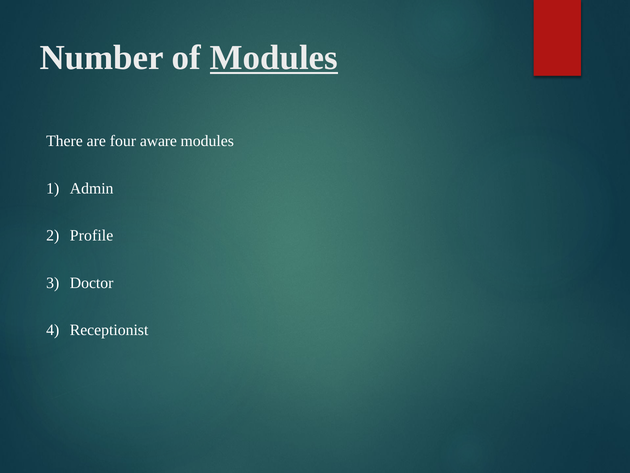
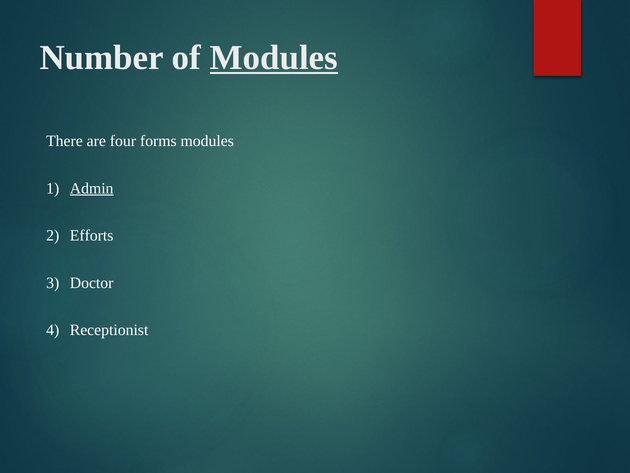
aware: aware -> forms
Admin underline: none -> present
Profile: Profile -> Efforts
